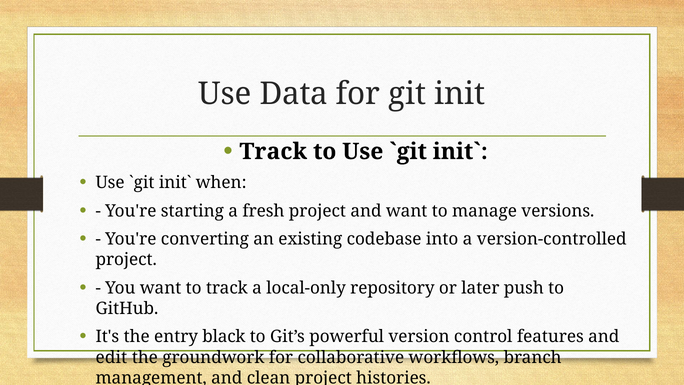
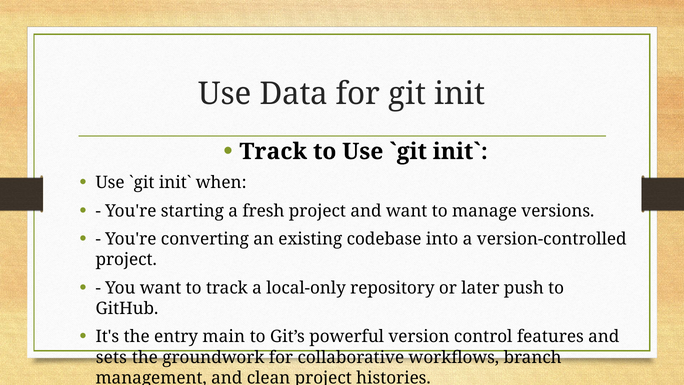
black: black -> main
edit: edit -> sets
